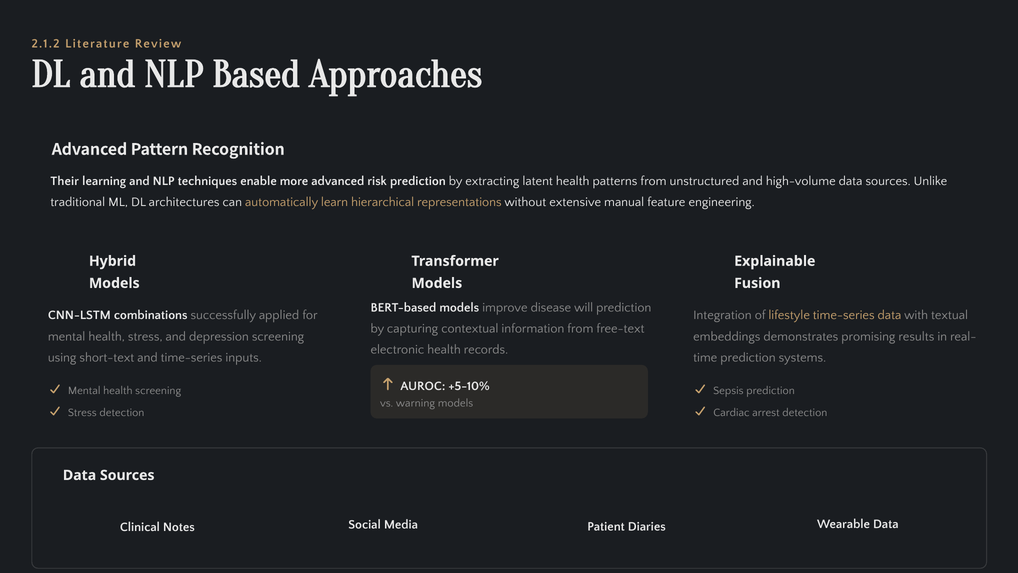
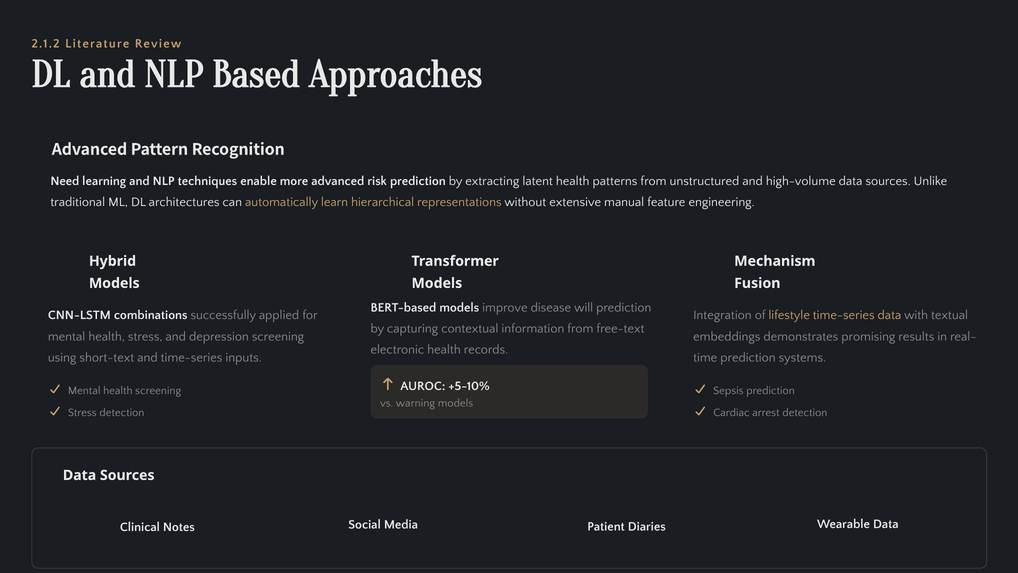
Their: Their -> Need
Explainable: Explainable -> Mechanism
